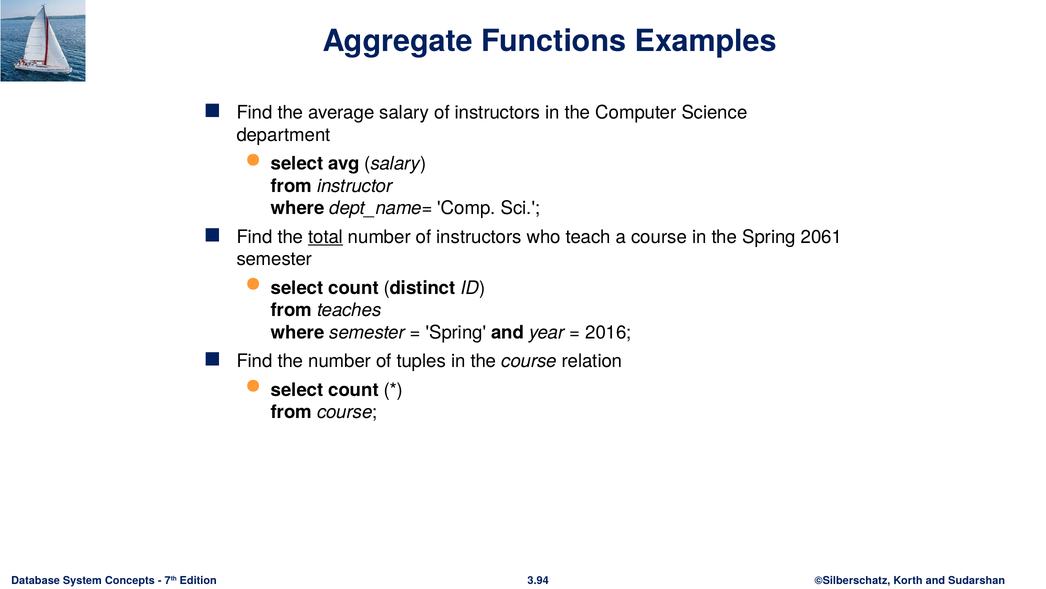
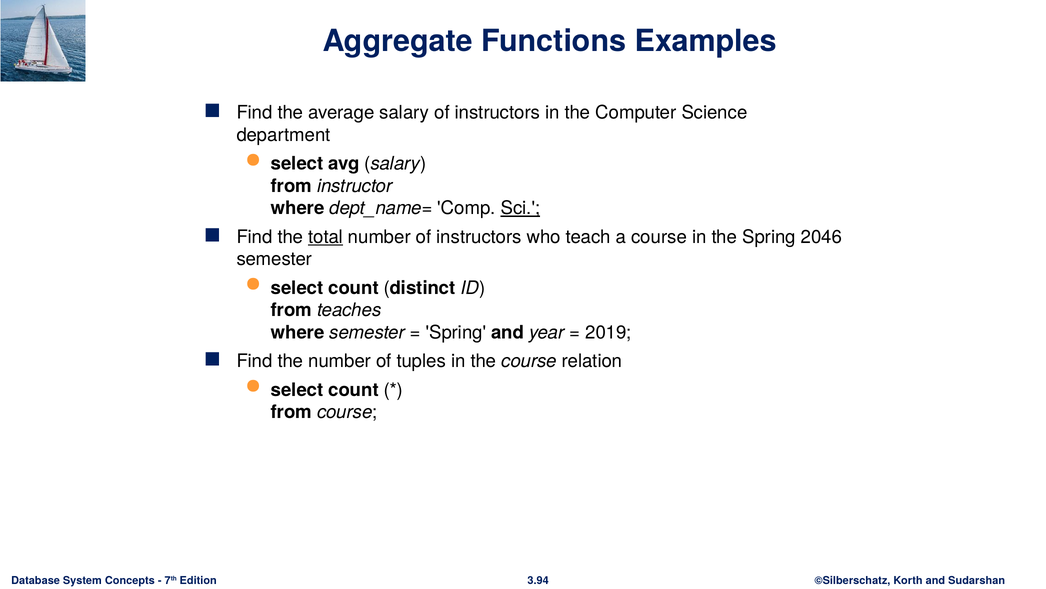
Sci underline: none -> present
2061: 2061 -> 2046
2016: 2016 -> 2019
